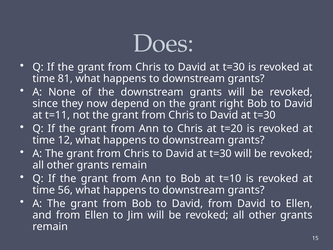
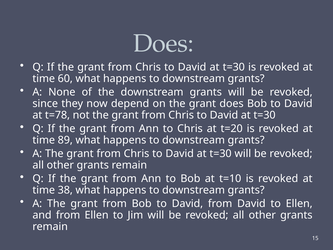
81: 81 -> 60
grant right: right -> does
t=11: t=11 -> t=78
12: 12 -> 89
56: 56 -> 38
